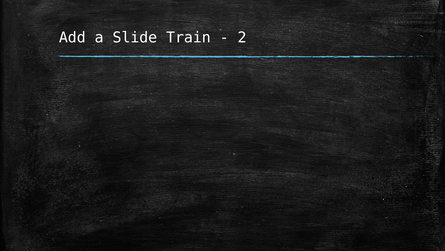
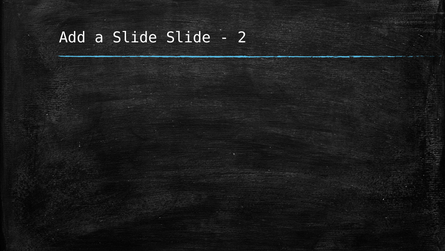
Slide Train: Train -> Slide
